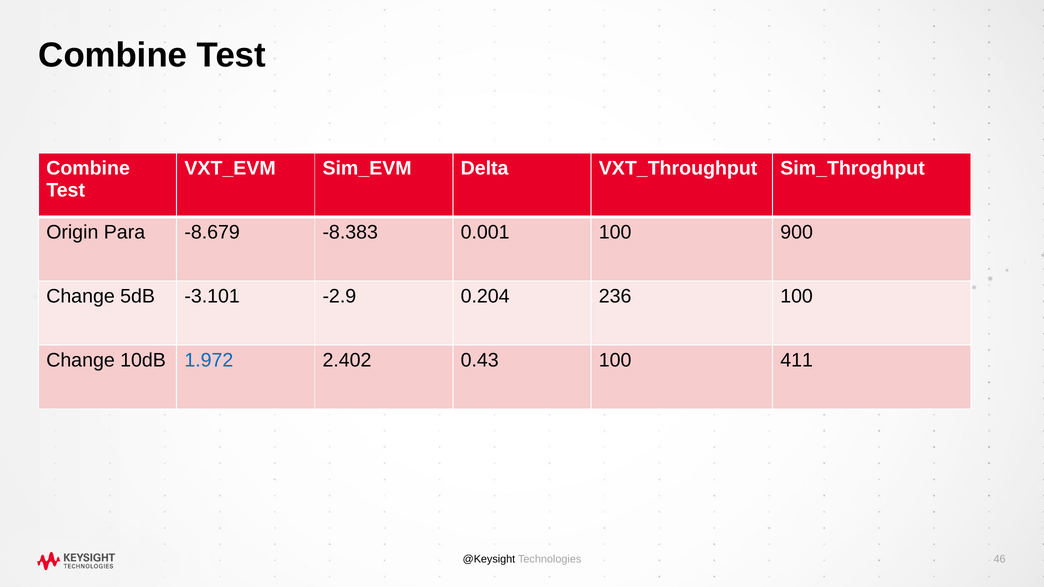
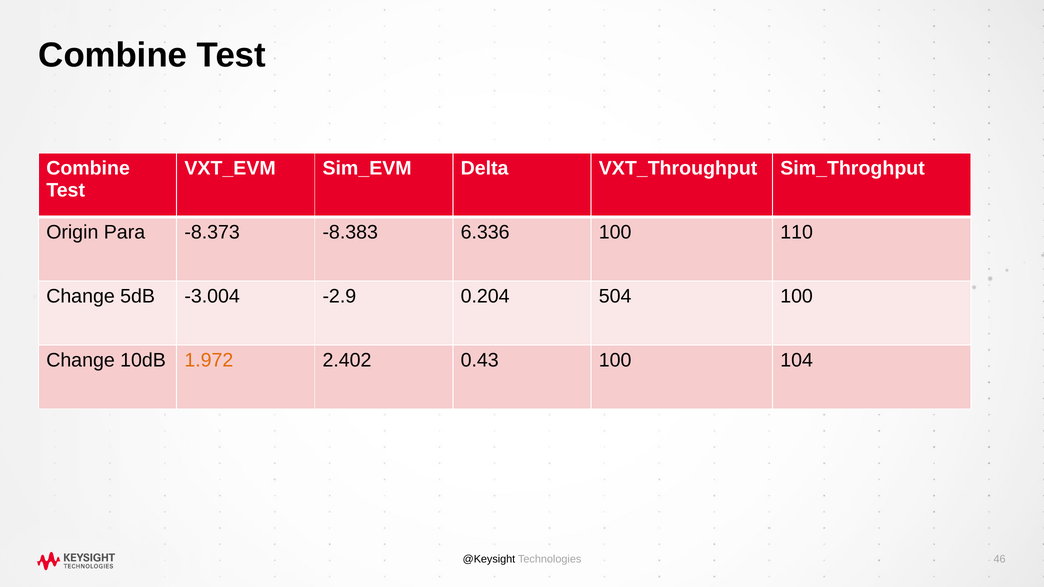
-8.679: -8.679 -> -8.373
0.001: 0.001 -> 6.336
900: 900 -> 110
-3.101: -3.101 -> -3.004
236: 236 -> 504
1.972 colour: blue -> orange
411: 411 -> 104
